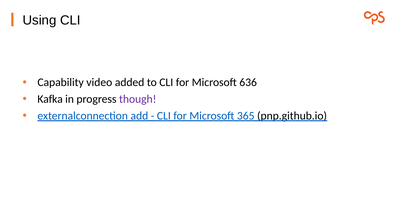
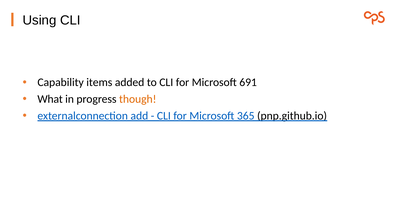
video: video -> items
636: 636 -> 691
Kafka: Kafka -> What
though colour: purple -> orange
